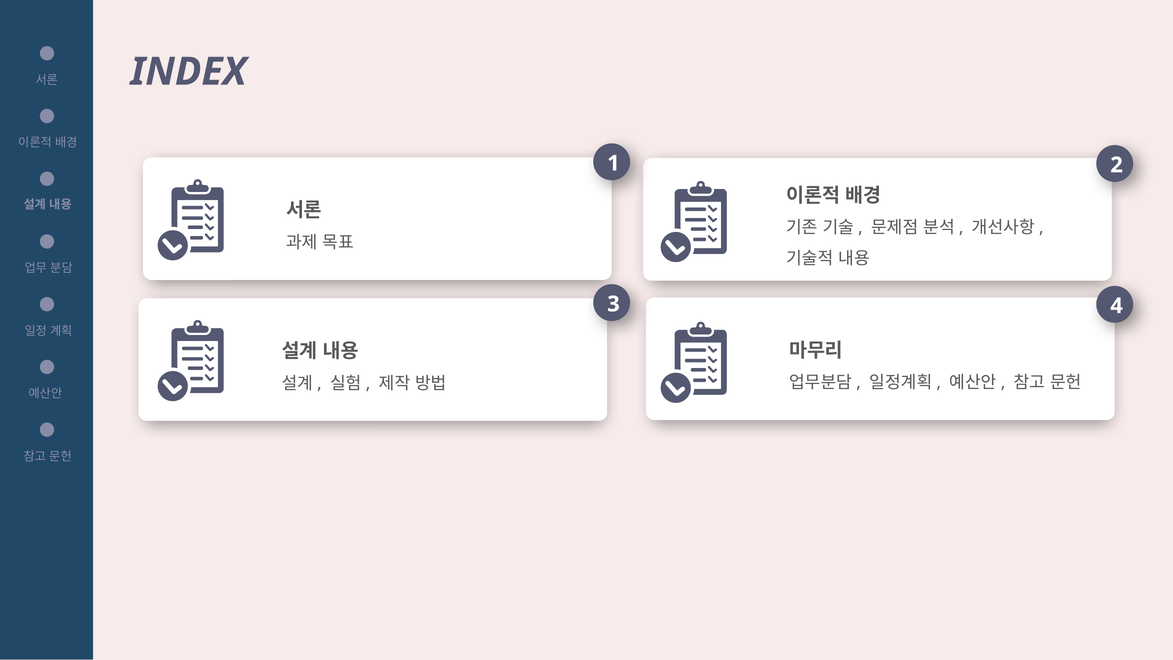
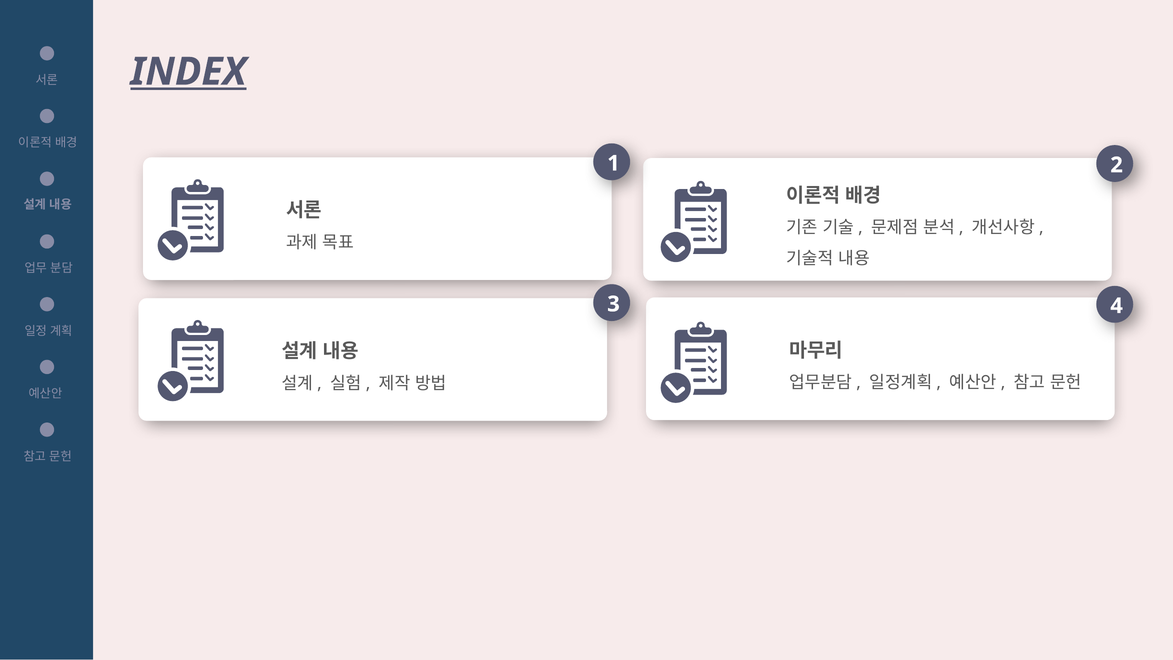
INDEX underline: none -> present
